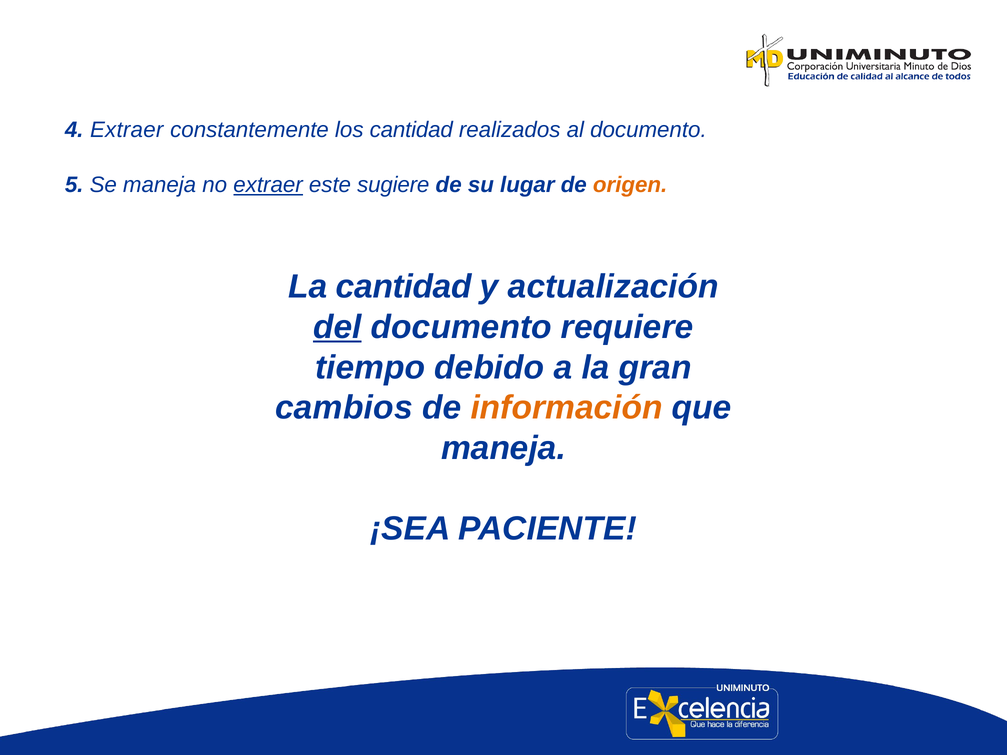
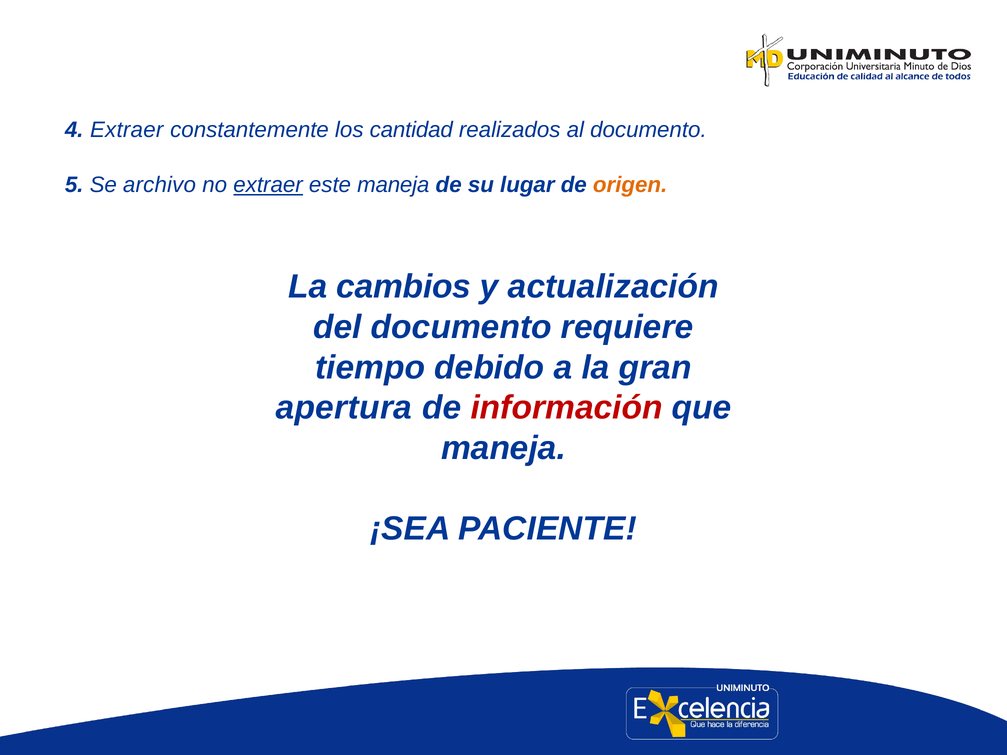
Se maneja: maneja -> archivo
este sugiere: sugiere -> maneja
La cantidad: cantidad -> cambios
del underline: present -> none
cambios: cambios -> apertura
información colour: orange -> red
